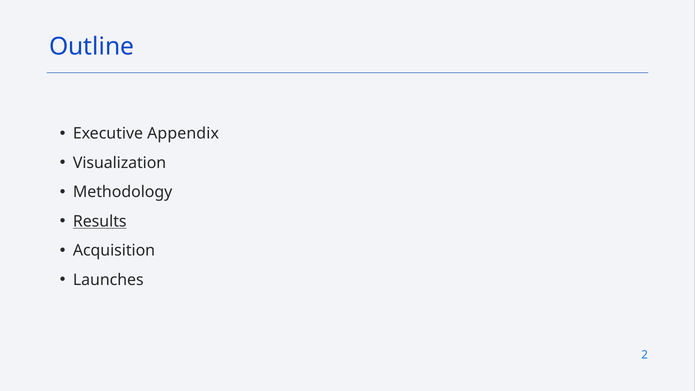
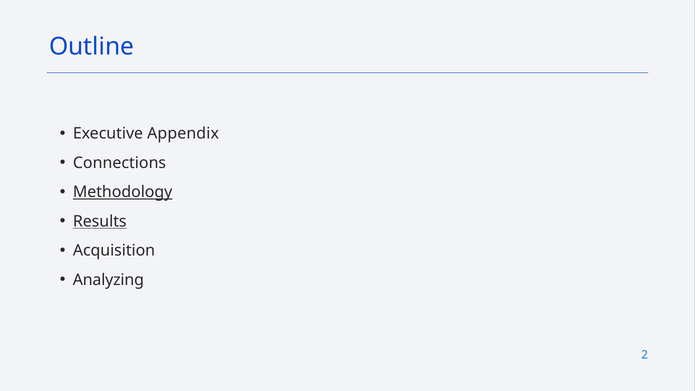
Visualization: Visualization -> Connections
Methodology underline: none -> present
Launches: Launches -> Analyzing
